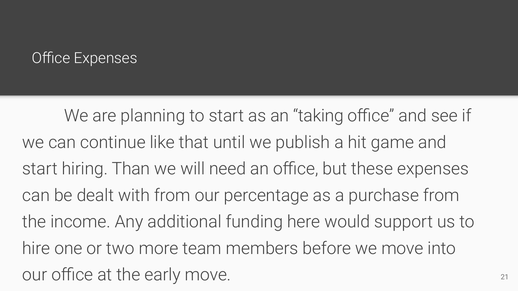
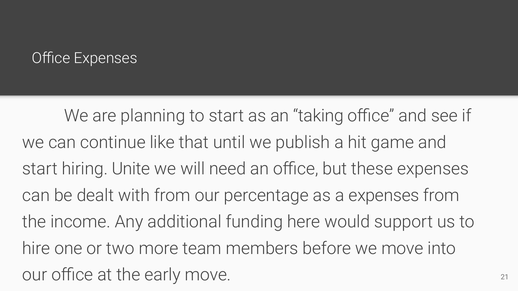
Than: Than -> Unite
a purchase: purchase -> expenses
